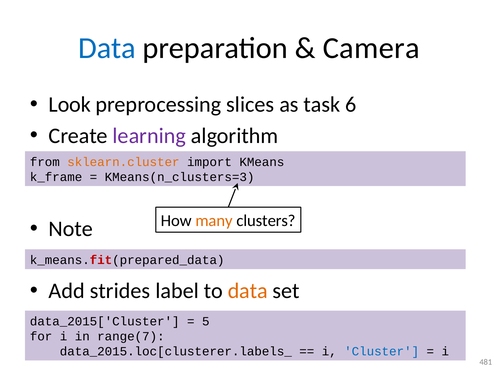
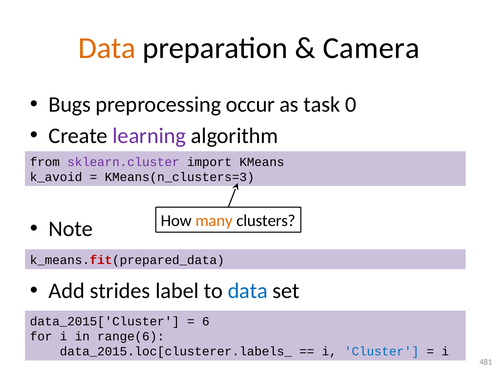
Data at (107, 48) colour: blue -> orange
Look: Look -> Bugs
slices: slices -> occur
6: 6 -> 0
sklearn.cluster colour: orange -> purple
k_frame: k_frame -> k_avoid
data at (248, 291) colour: orange -> blue
5: 5 -> 6
range(7: range(7 -> range(6
